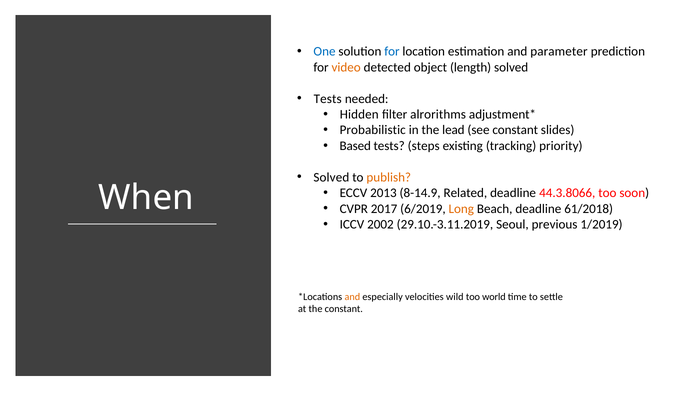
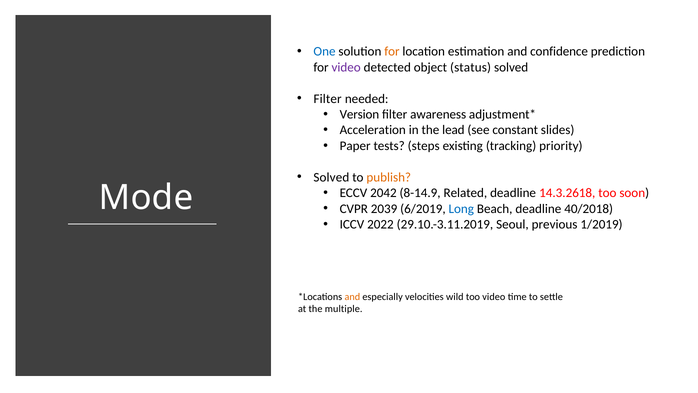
for at (392, 52) colour: blue -> orange
parameter: parameter -> confidence
video at (346, 67) colour: orange -> purple
length: length -> status
Tests at (328, 99): Tests -> Filter
Hidden: Hidden -> Version
alrorithms: alrorithms -> awareness
Probabilistic: Probabilistic -> Acceleration
Based: Based -> Paper
2013: 2013 -> 2042
44.3.8066: 44.3.8066 -> 14.3.2618
When: When -> Mode
2017: 2017 -> 2039
Long colour: orange -> blue
61/2018: 61/2018 -> 40/2018
2002: 2002 -> 2022
too world: world -> video
the constant: constant -> multiple
